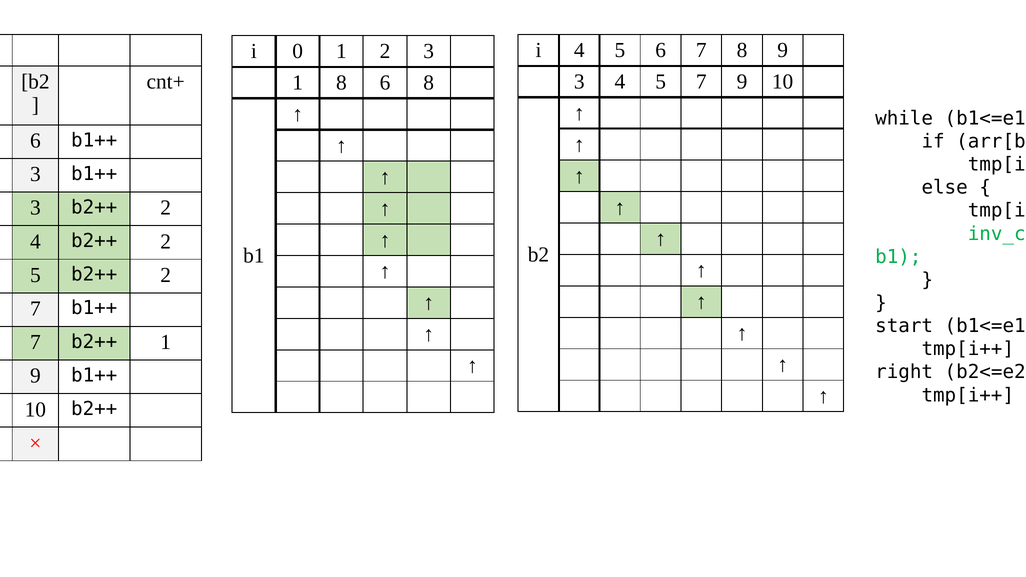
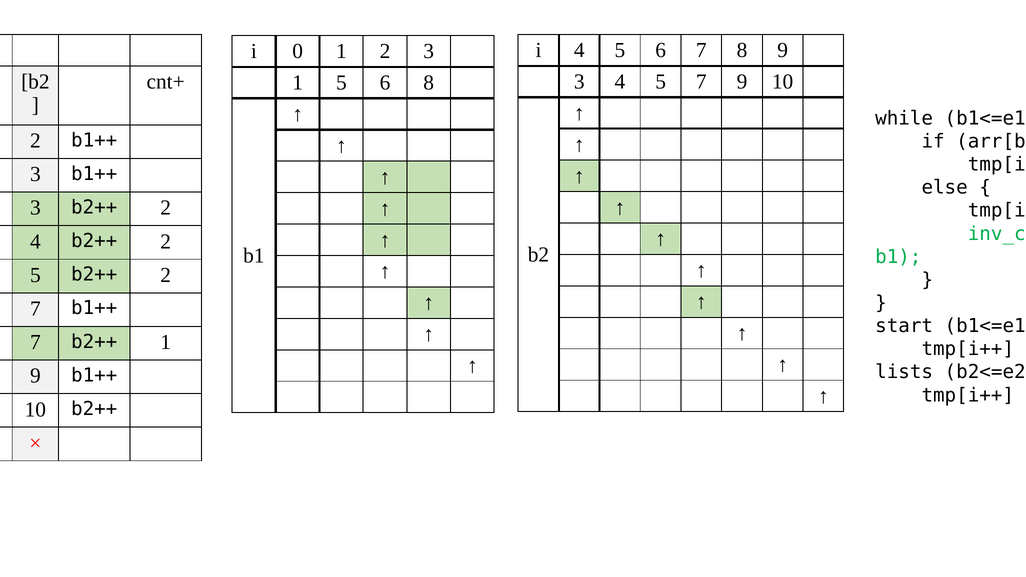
1 8: 8 -> 5
6 at (35, 141): 6 -> 2
right: right -> lists
